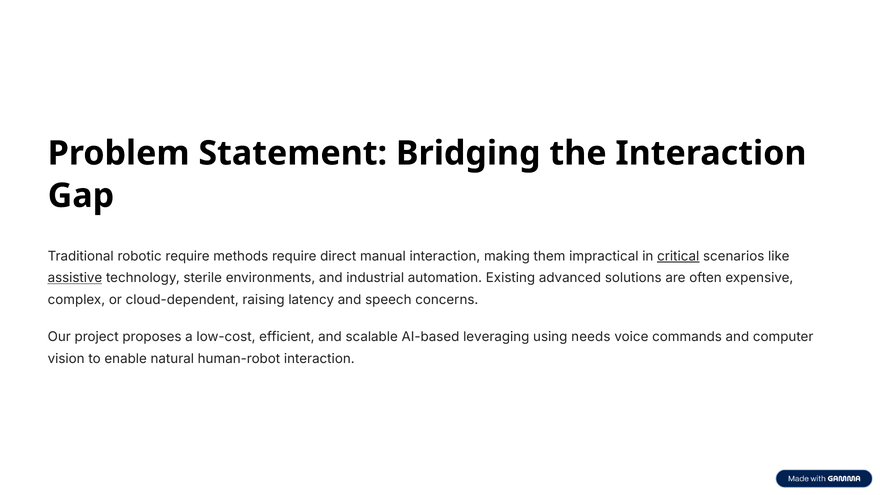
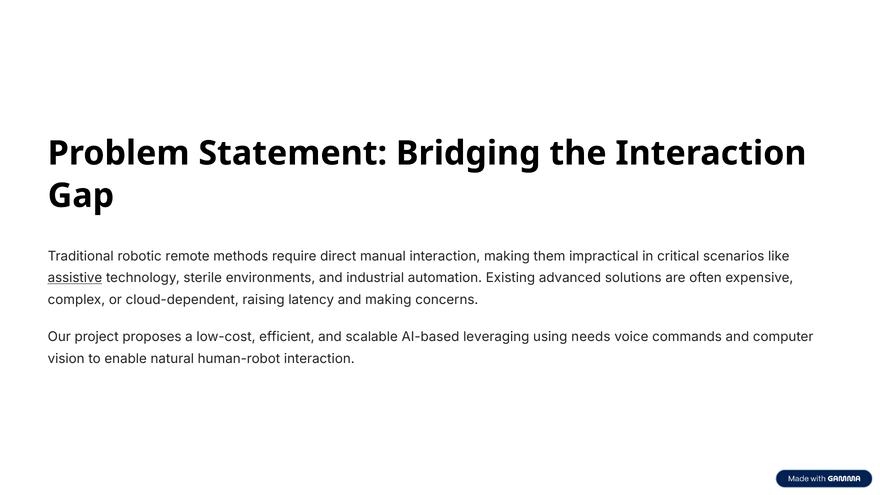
robotic require: require -> remote
critical underline: present -> none
and speech: speech -> making
